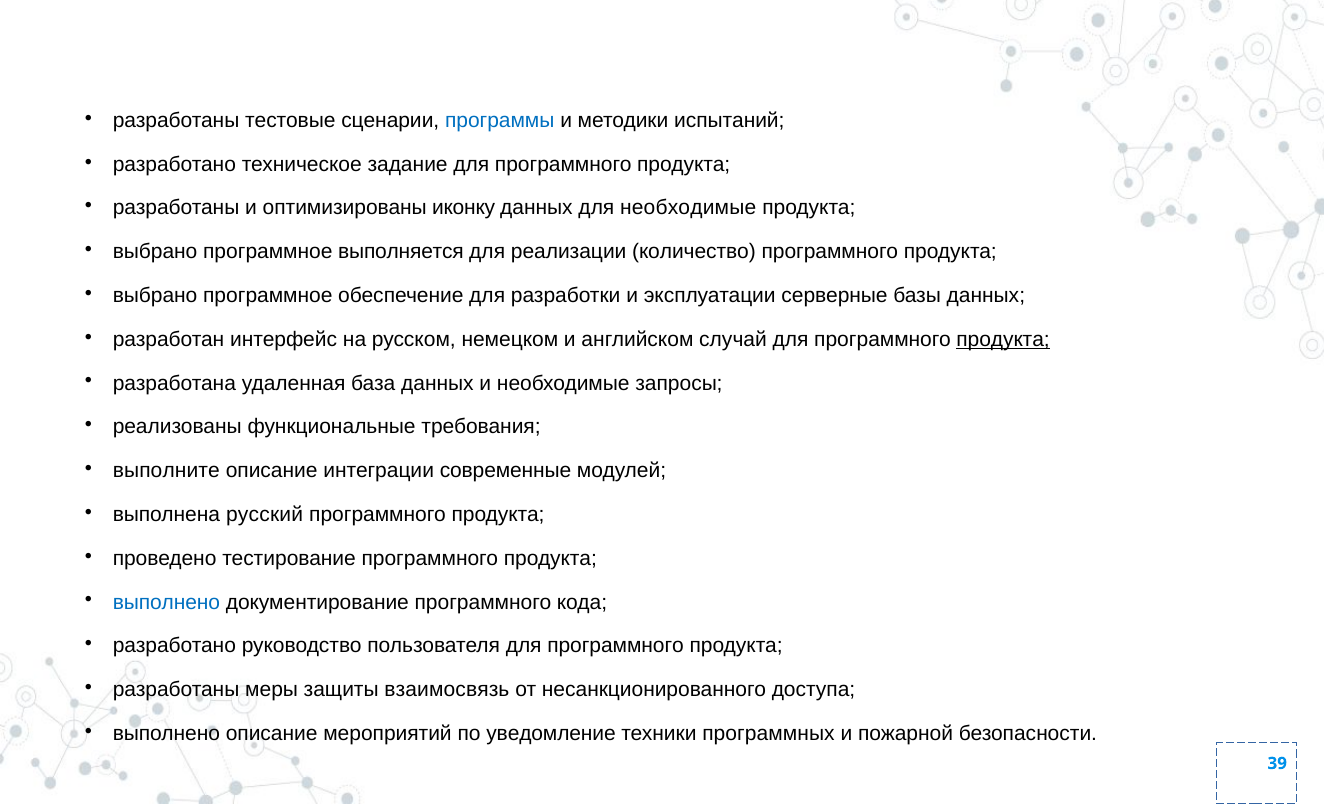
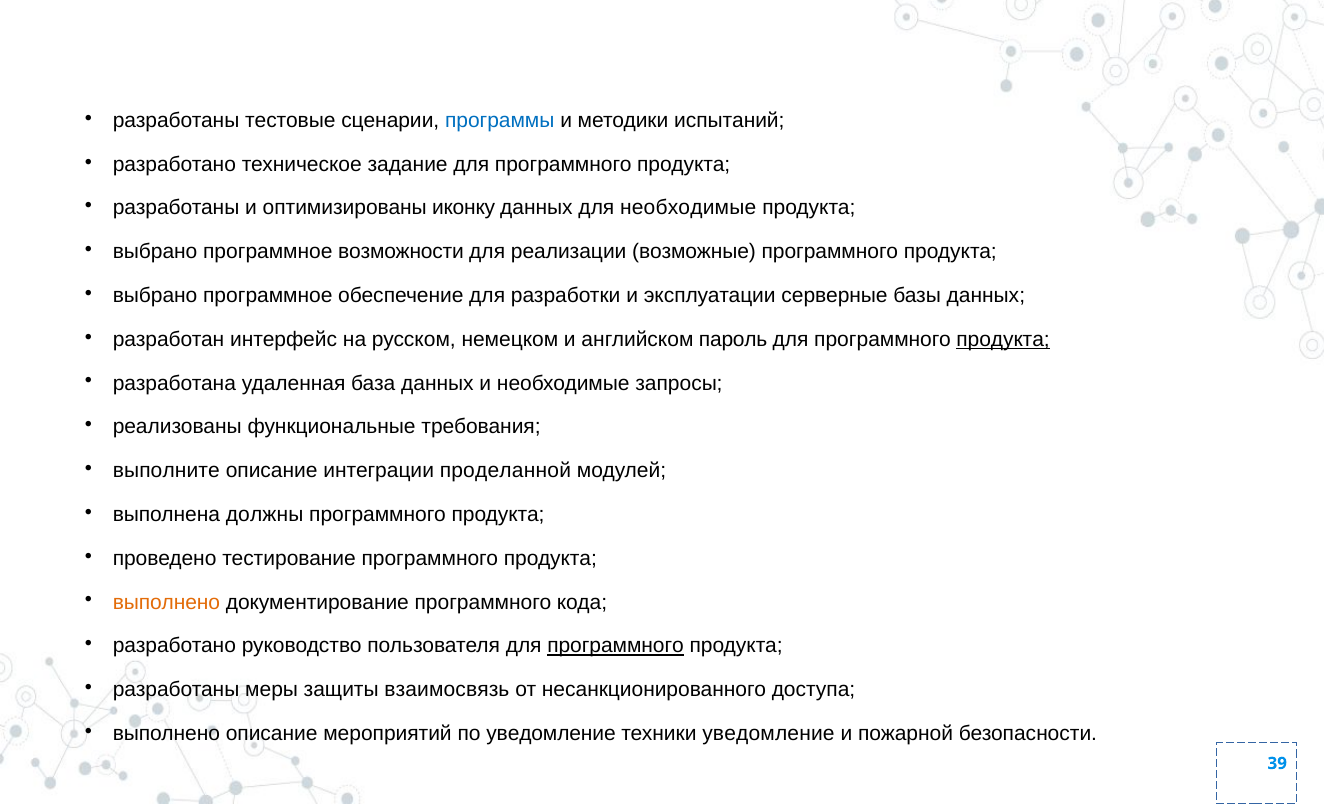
выполняется: выполняется -> возможности
количество: количество -> возможные
случай: случай -> пароль
современные: современные -> проделанной
русский: русский -> должны
выполнено at (166, 602) colour: blue -> orange
программного at (616, 646) underline: none -> present
техники программных: программных -> уведомление
